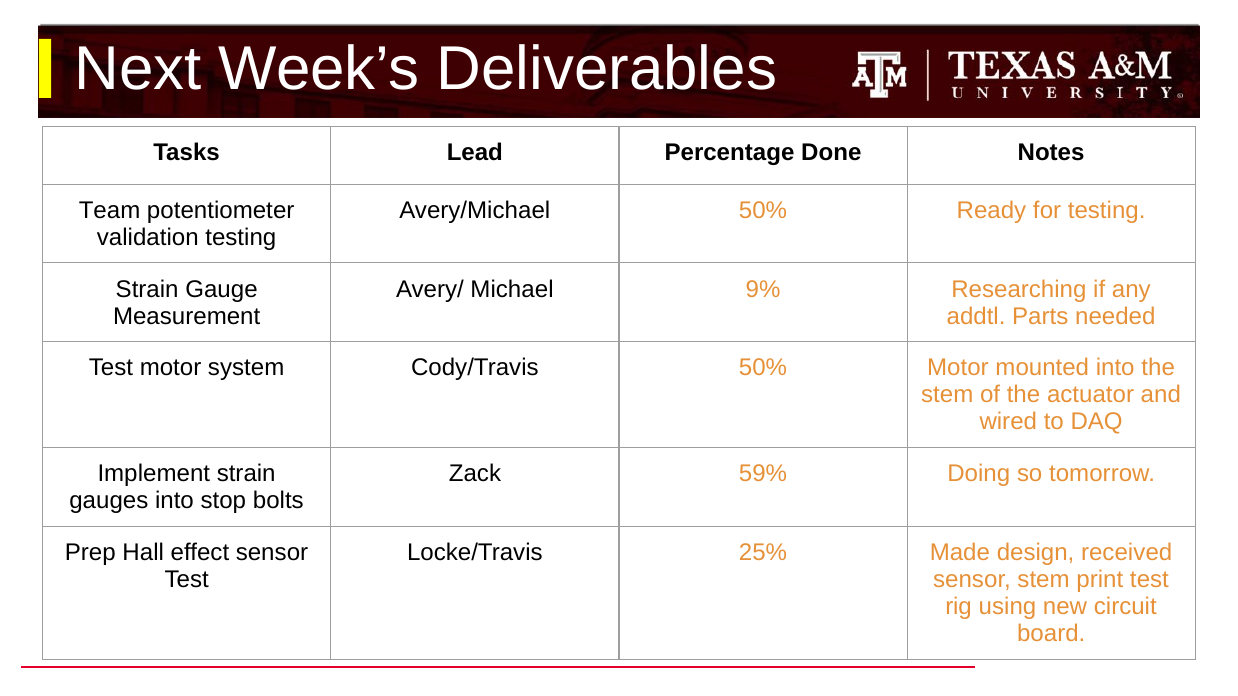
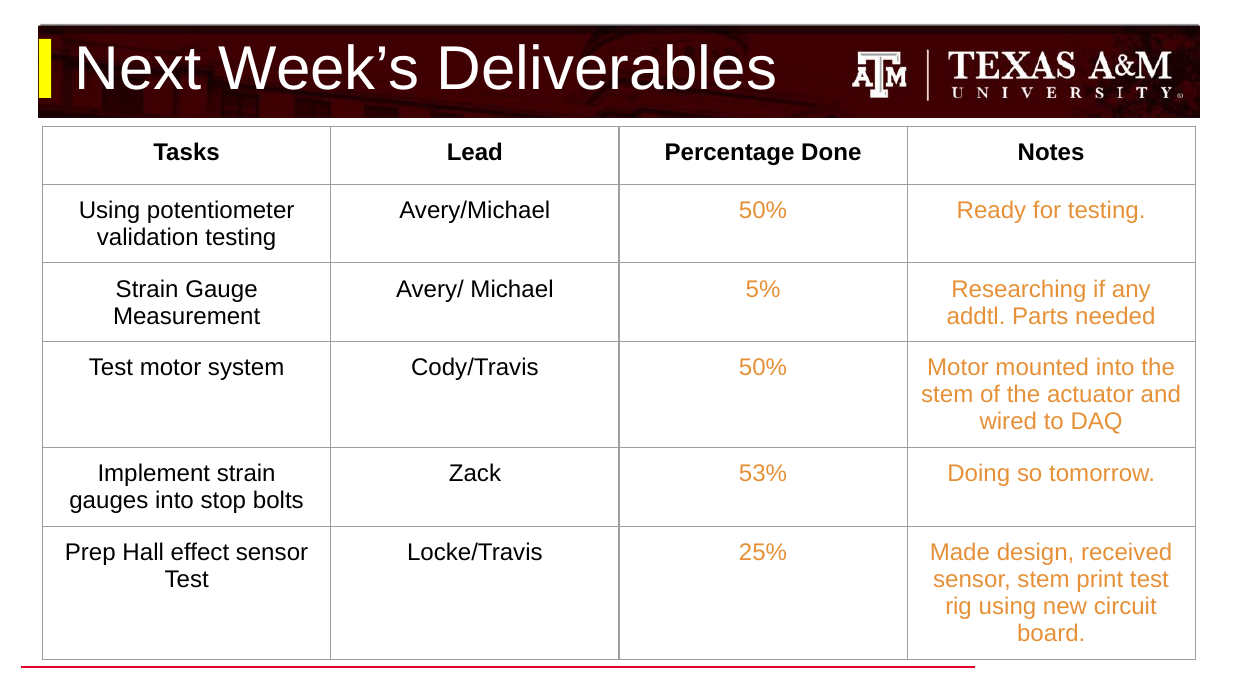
Team at (110, 211): Team -> Using
9%: 9% -> 5%
59%: 59% -> 53%
